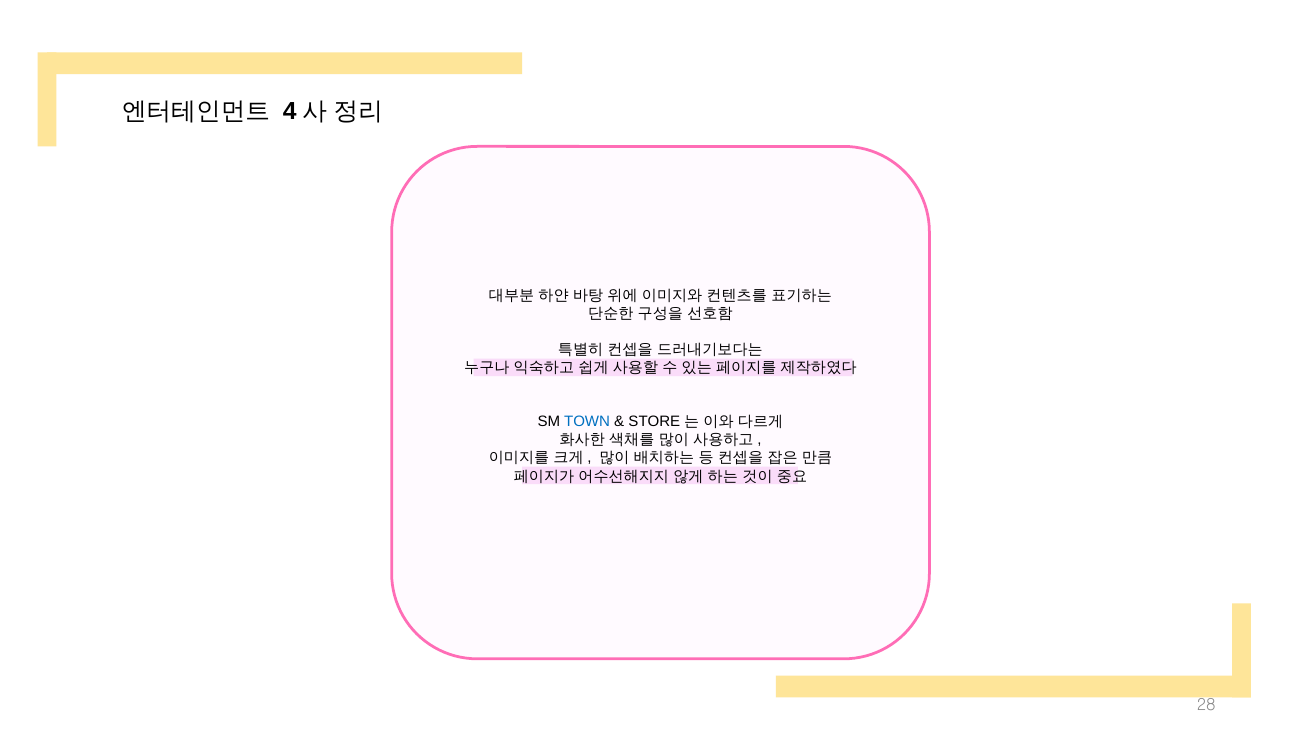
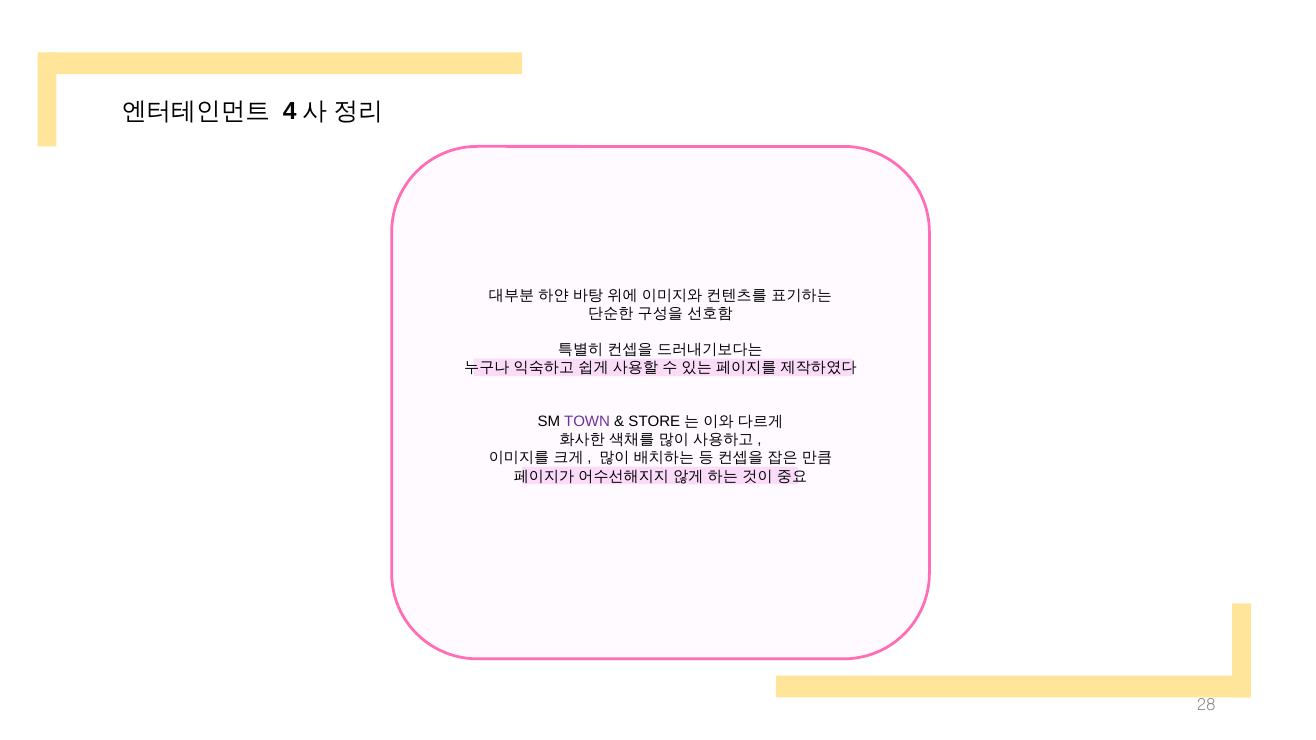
TOWN colour: blue -> purple
